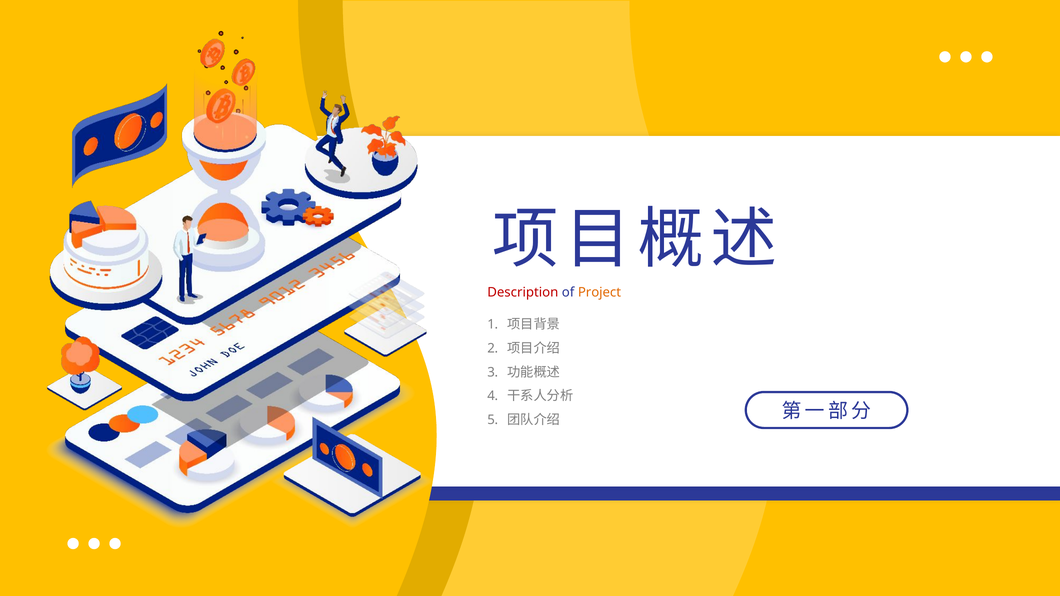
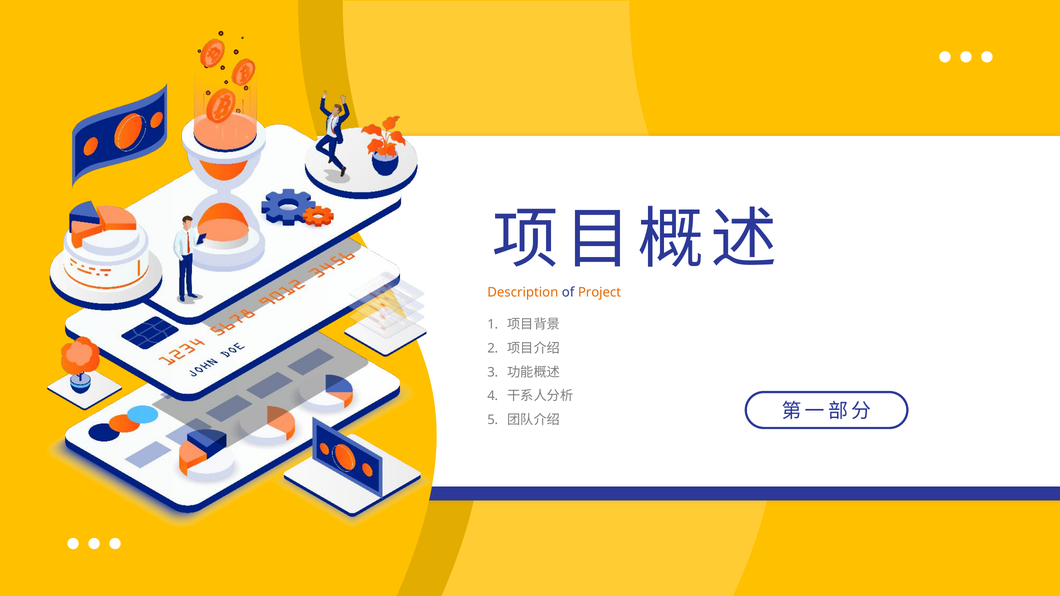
Description colour: red -> orange
